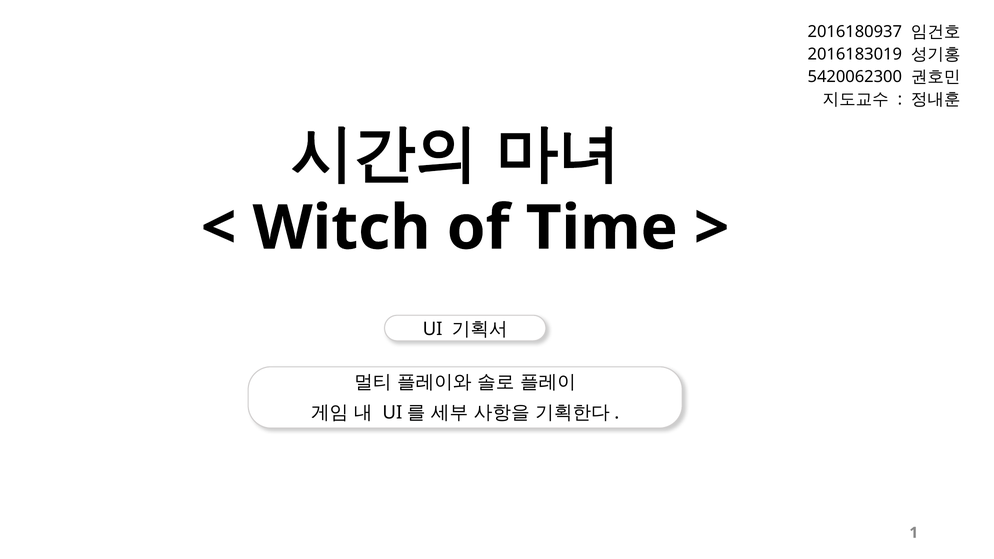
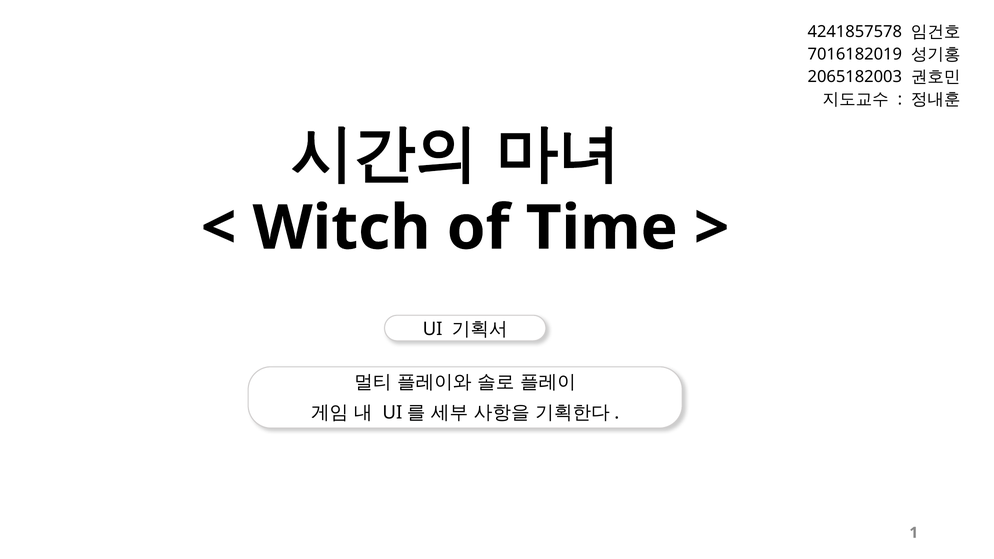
2016180937: 2016180937 -> 4241857578
2016183019: 2016183019 -> 7016182019
5420062300: 5420062300 -> 2065182003
